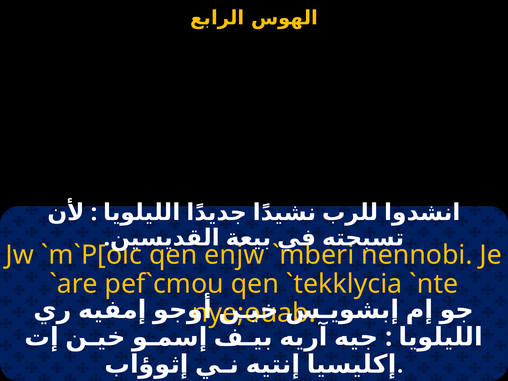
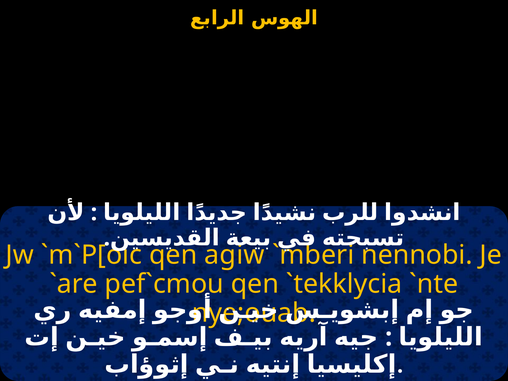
enjw: enjw -> agiw
